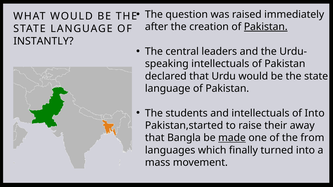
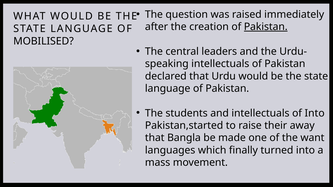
INSTANTLY: INSTANTLY -> MOBILISED
made underline: present -> none
from: from -> want
